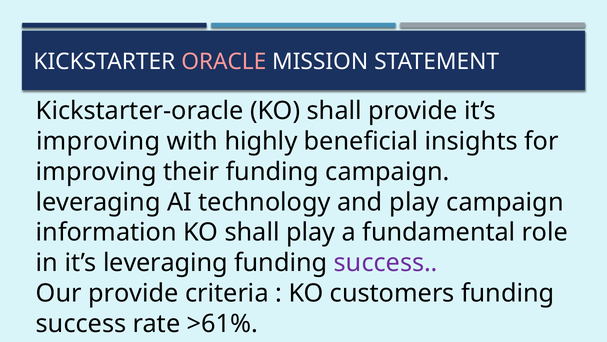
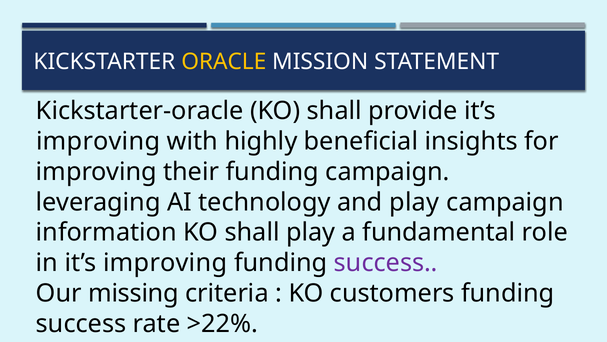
ORACLE colour: pink -> yellow
in it’s leveraging: leveraging -> improving
Our provide: provide -> missing
>61%: >61% -> >22%
